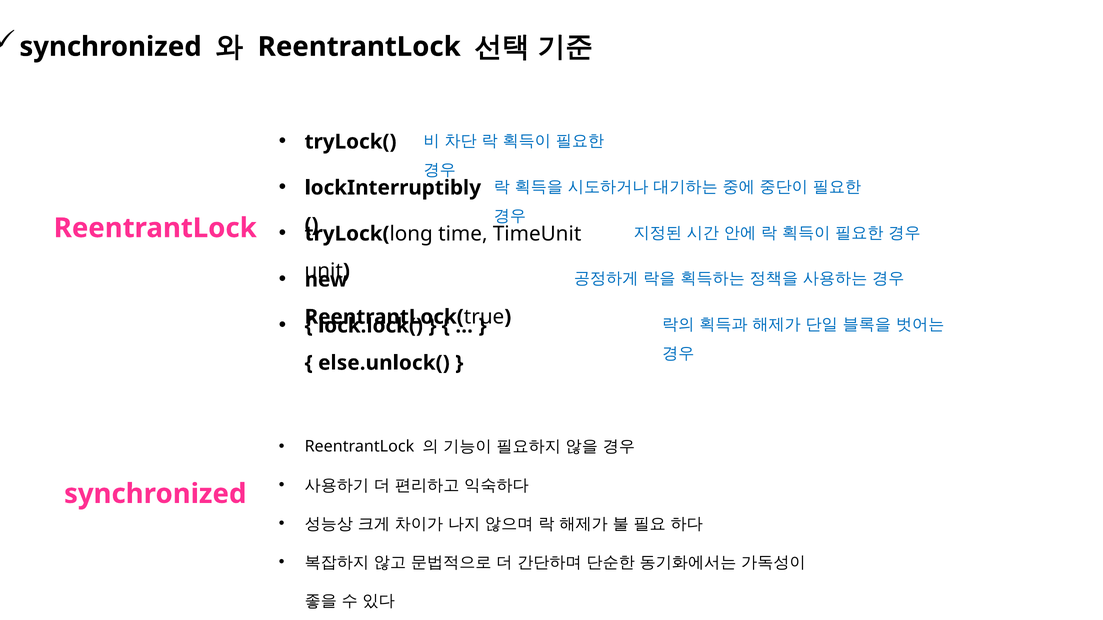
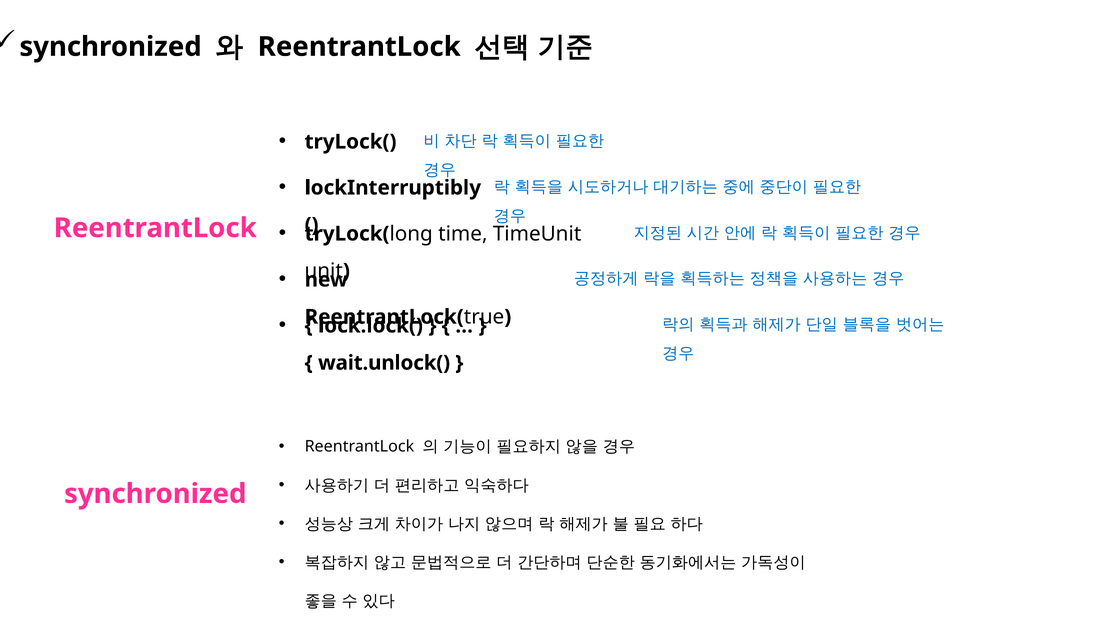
else.unlock(: else.unlock( -> wait.unlock(
